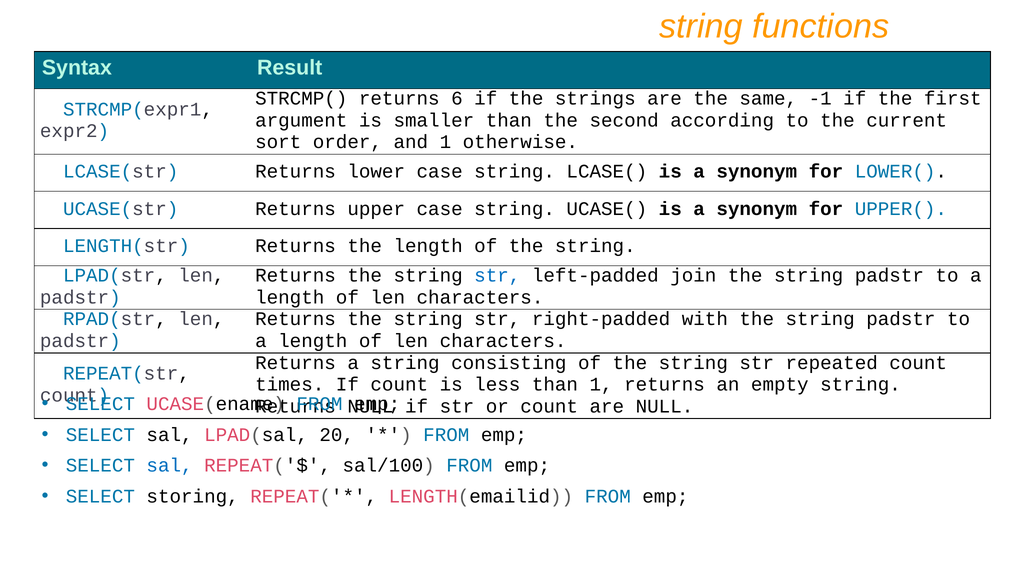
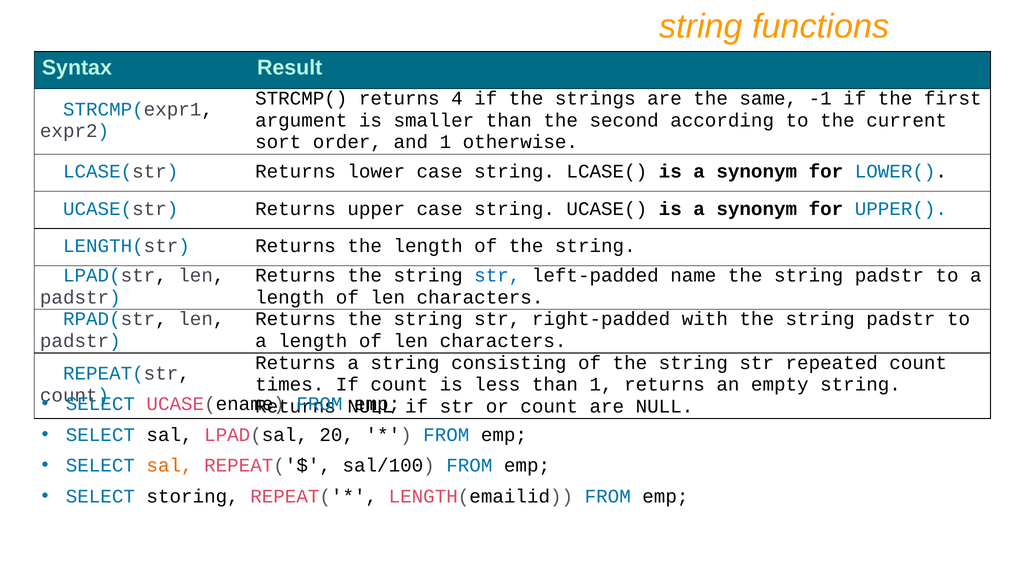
6: 6 -> 4
join: join -> name
sal at (170, 465) colour: blue -> orange
